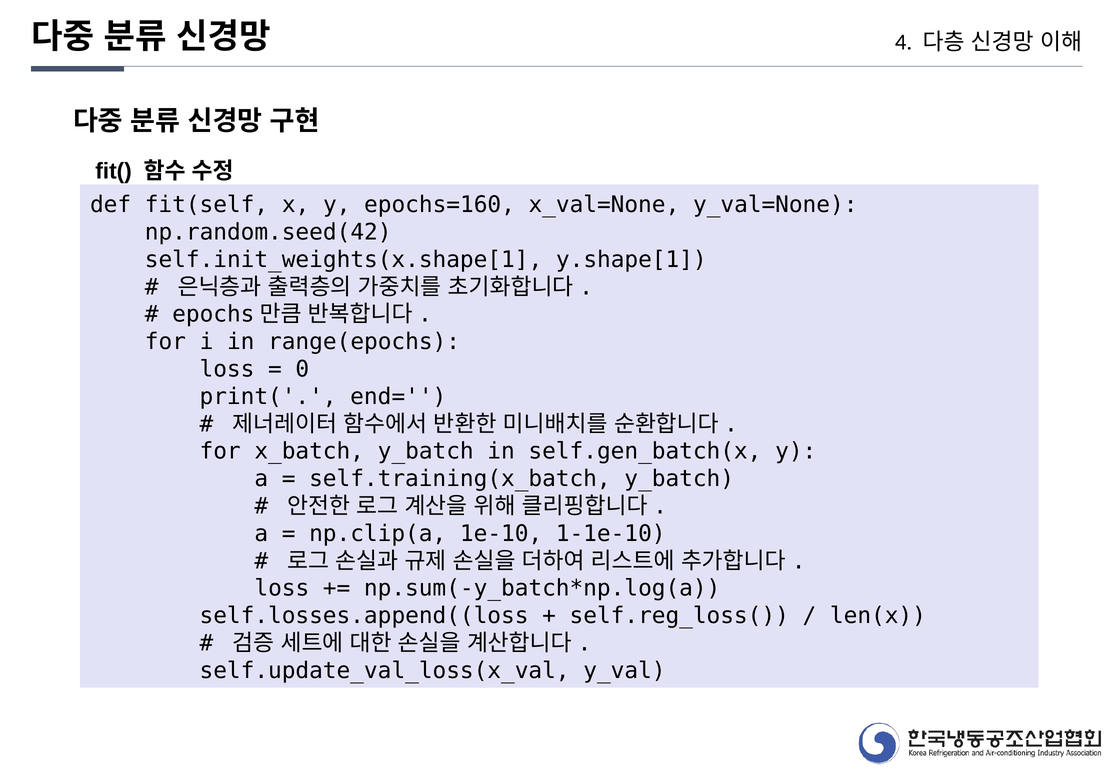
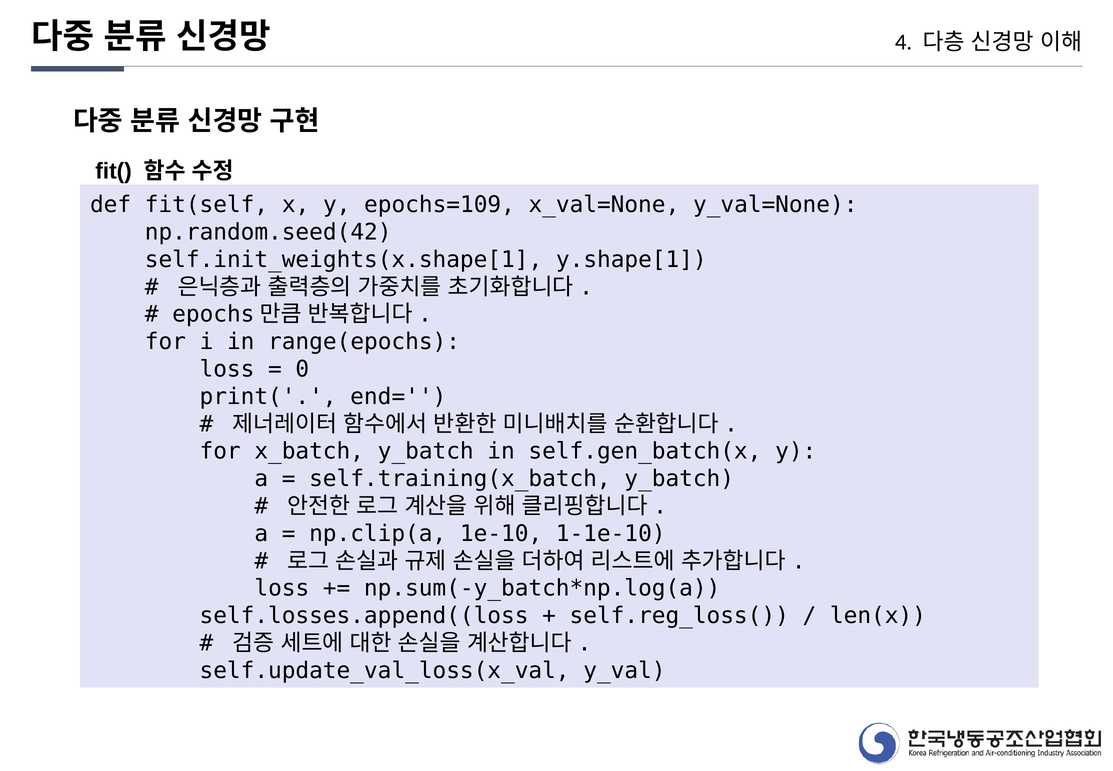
epochs=160: epochs=160 -> epochs=109
